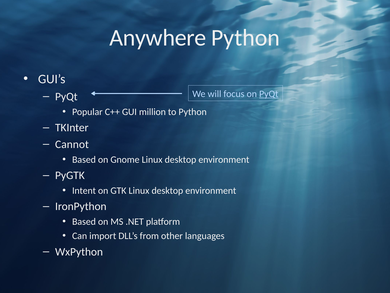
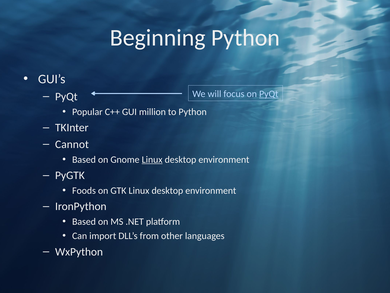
Anywhere: Anywhere -> Beginning
Linux at (152, 159) underline: none -> present
Intent: Intent -> Foods
